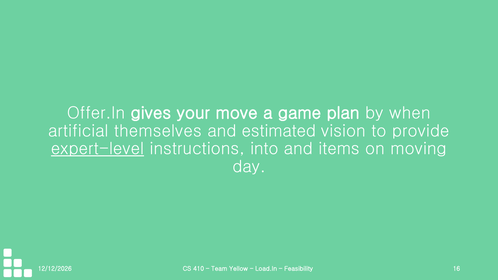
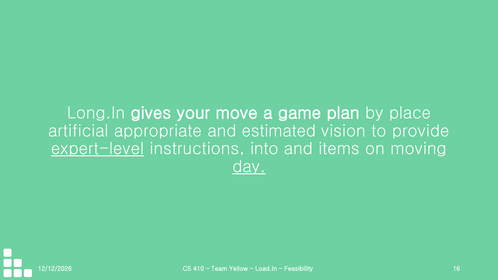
Offer.In: Offer.In -> Long.In
when: when -> place
themselves: themselves -> appropriate
day underline: none -> present
